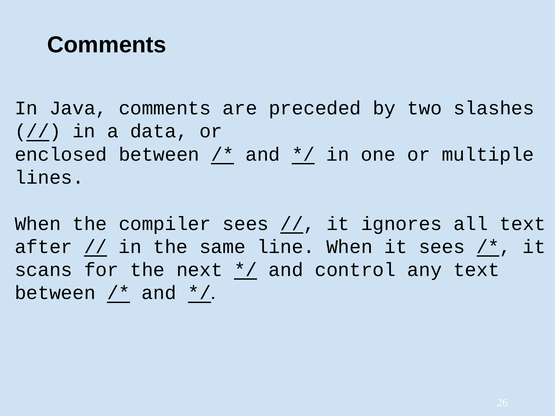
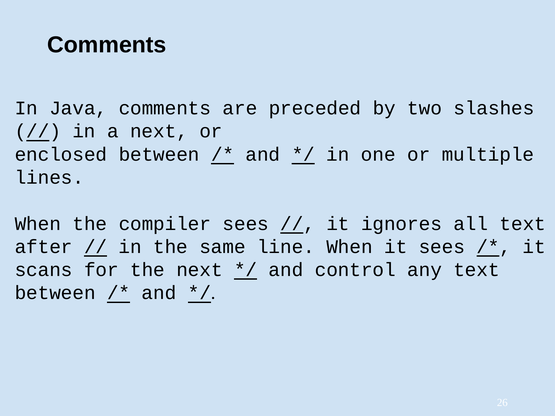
a data: data -> next
